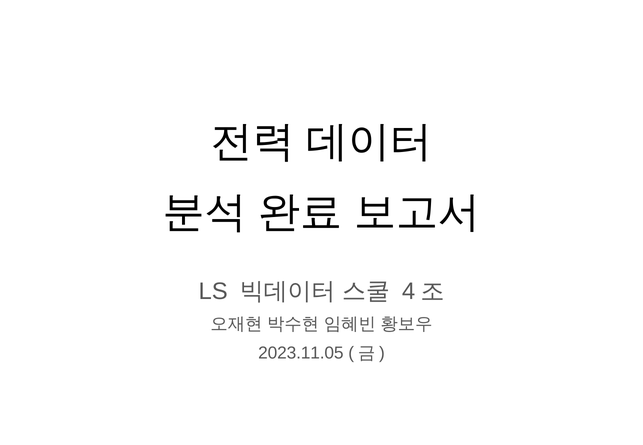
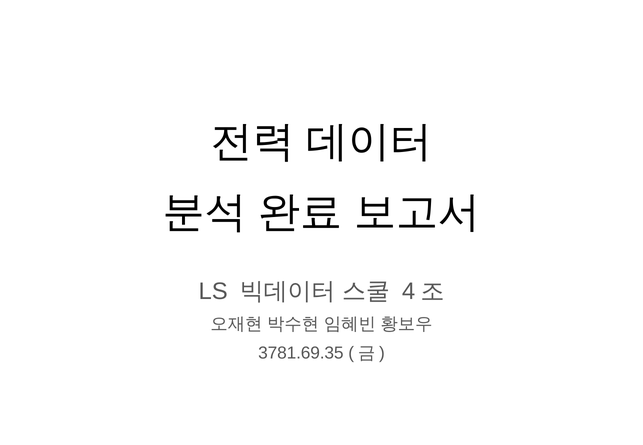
2023.11.05: 2023.11.05 -> 3781.69.35
